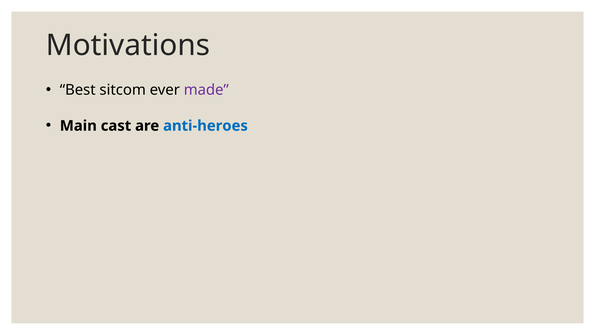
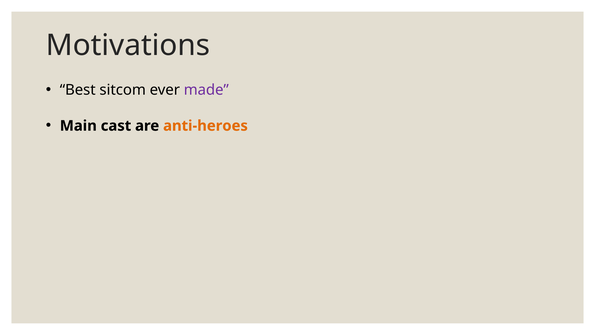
anti-heroes colour: blue -> orange
